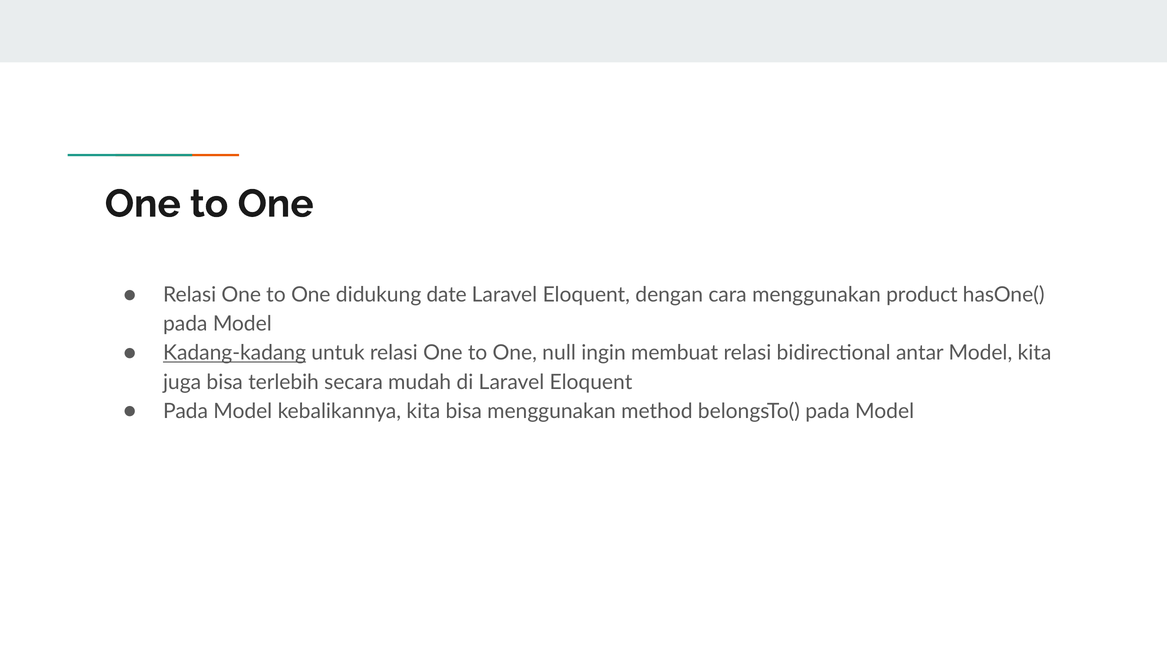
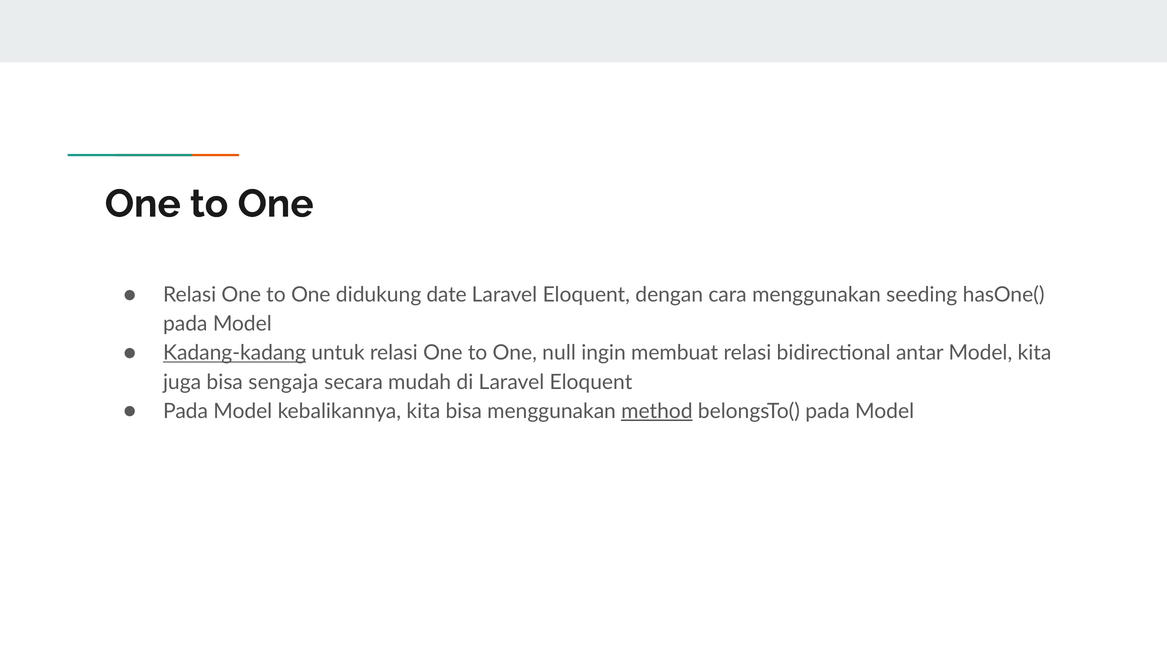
product: product -> seeding
terlebih: terlebih -> sengaja
method underline: none -> present
